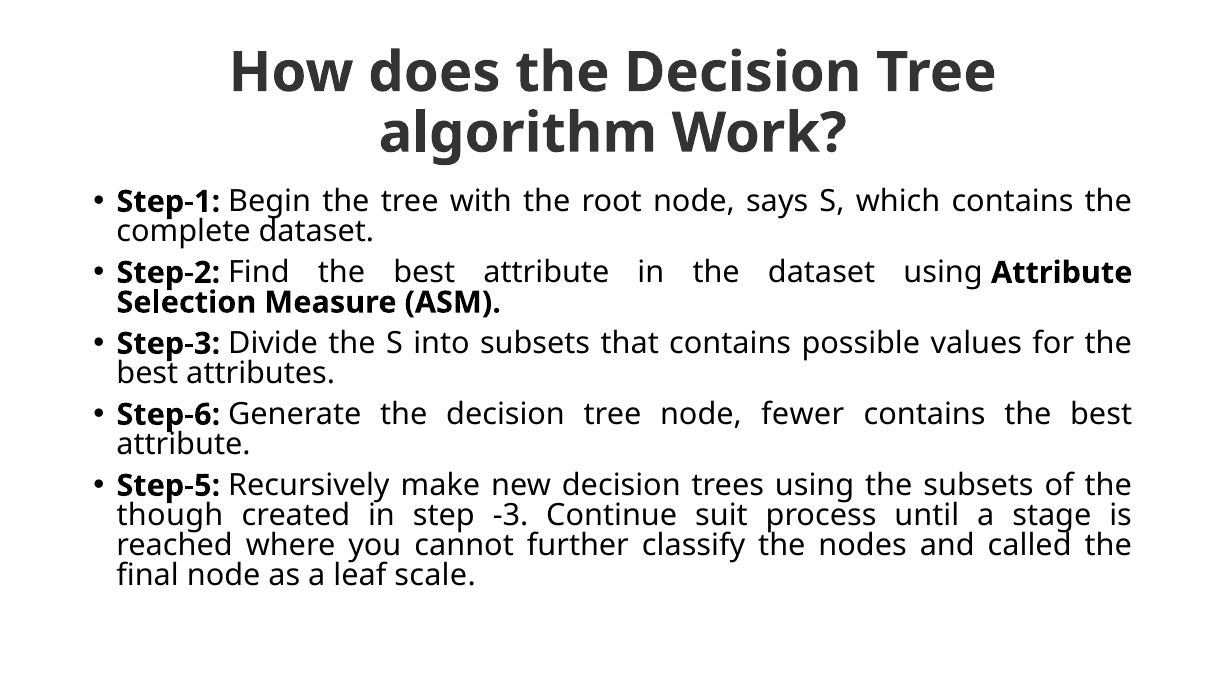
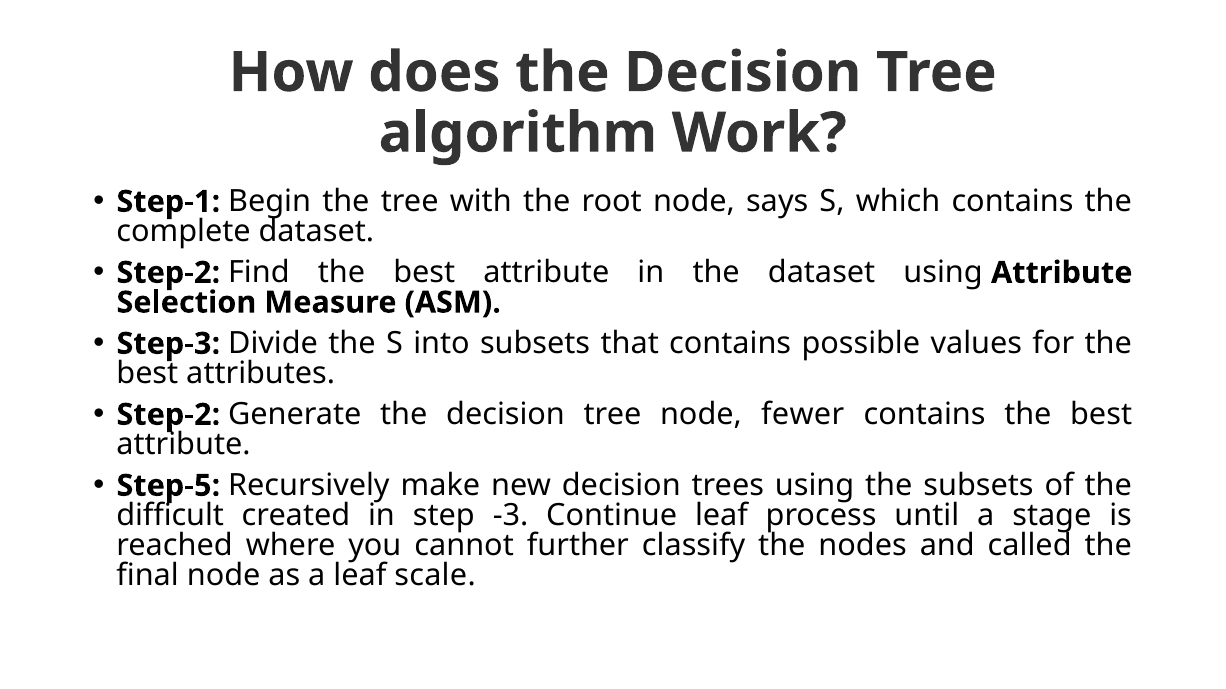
Step-6 at (168, 415): Step-6 -> Step-2
though: though -> difficult
Continue suit: suit -> leaf
